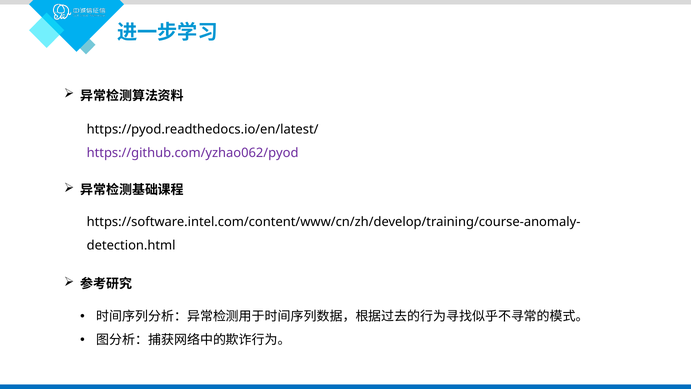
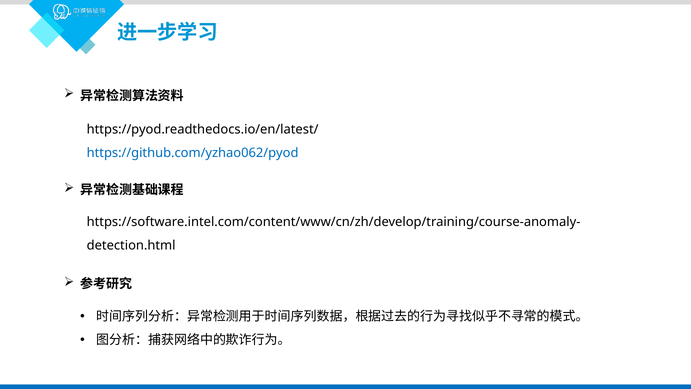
https://github.com/yzhao062/pyod colour: purple -> blue
